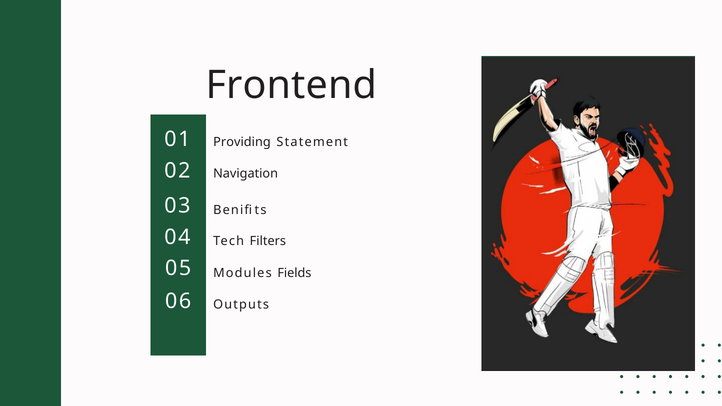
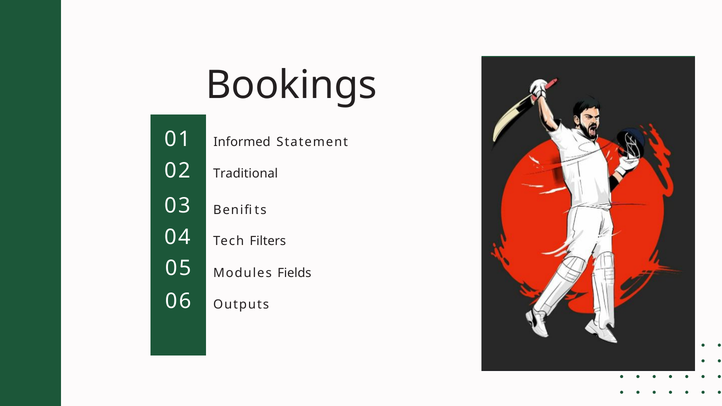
Frontend: Frontend -> Bookings
Providing: Providing -> Informed
Navigation: Navigation -> Traditional
